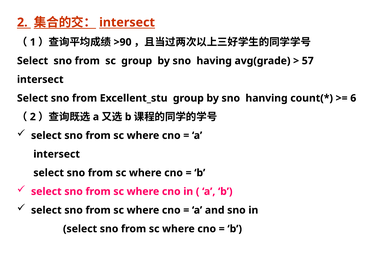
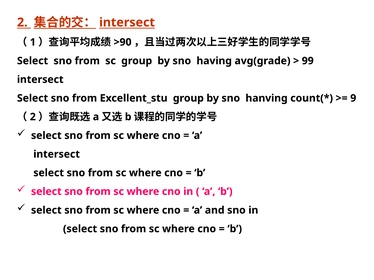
57: 57 -> 99
6: 6 -> 9
